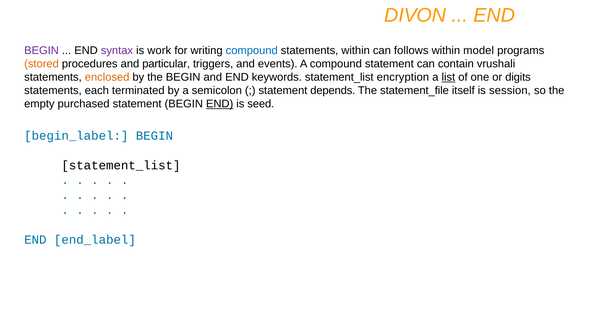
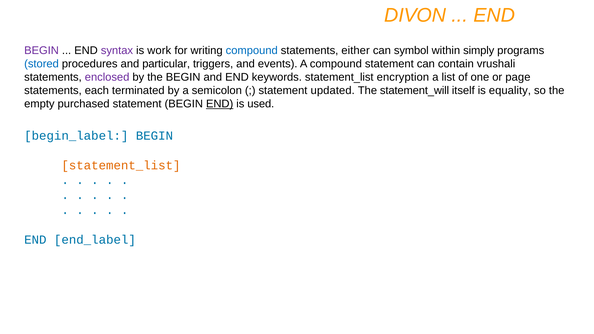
statements within: within -> either
follows: follows -> symbol
model: model -> simply
stored colour: orange -> blue
enclosed colour: orange -> purple
list underline: present -> none
digits: digits -> page
depends: depends -> updated
statement_file: statement_file -> statement_will
session: session -> equality
seed: seed -> used
statement_list at (121, 165) colour: black -> orange
